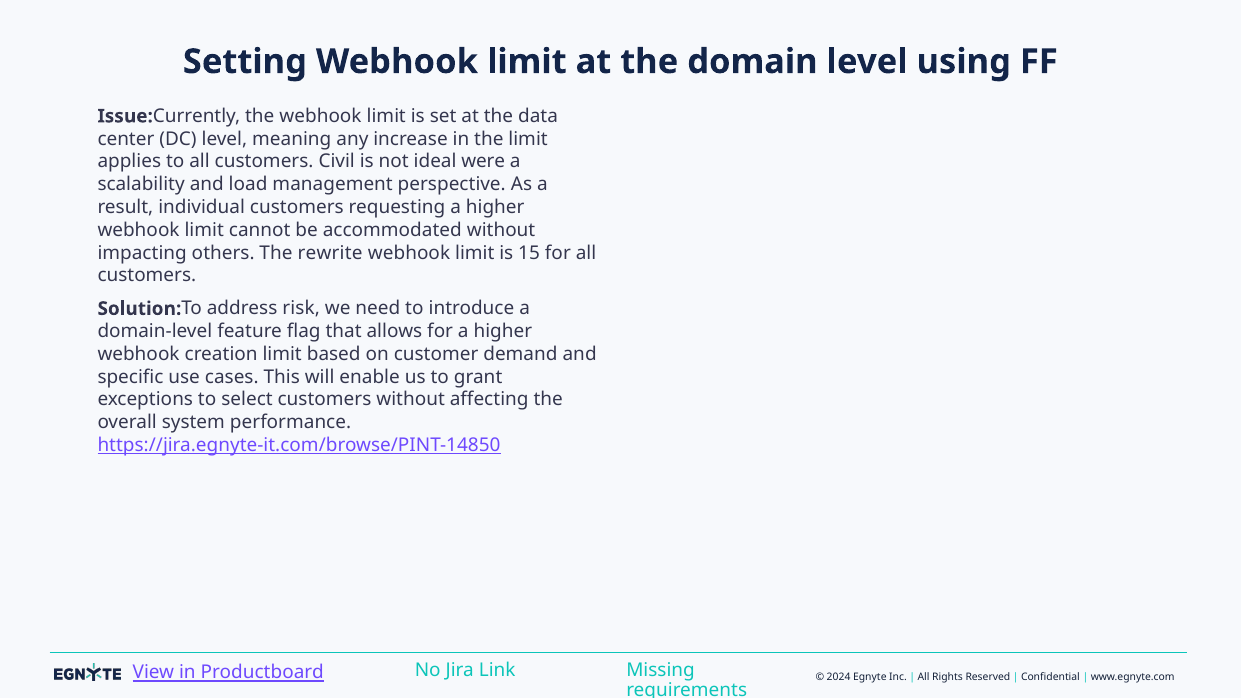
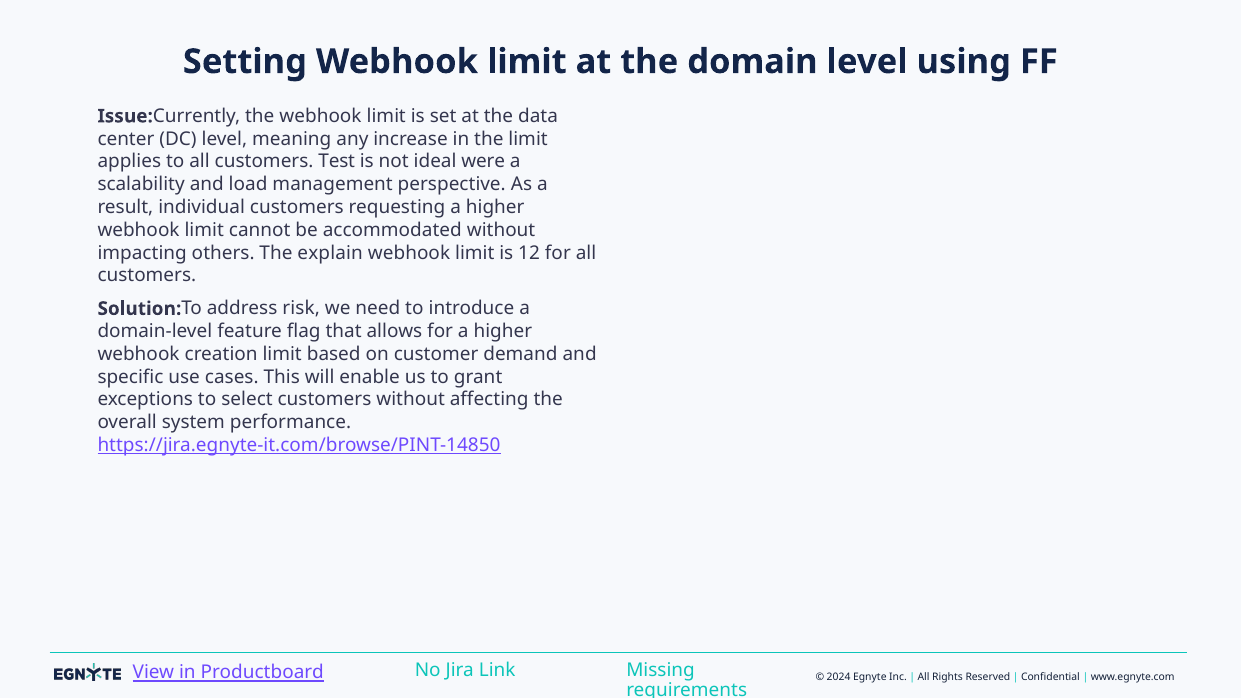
Civil: Civil -> Test
rewrite: rewrite -> explain
15: 15 -> 12
